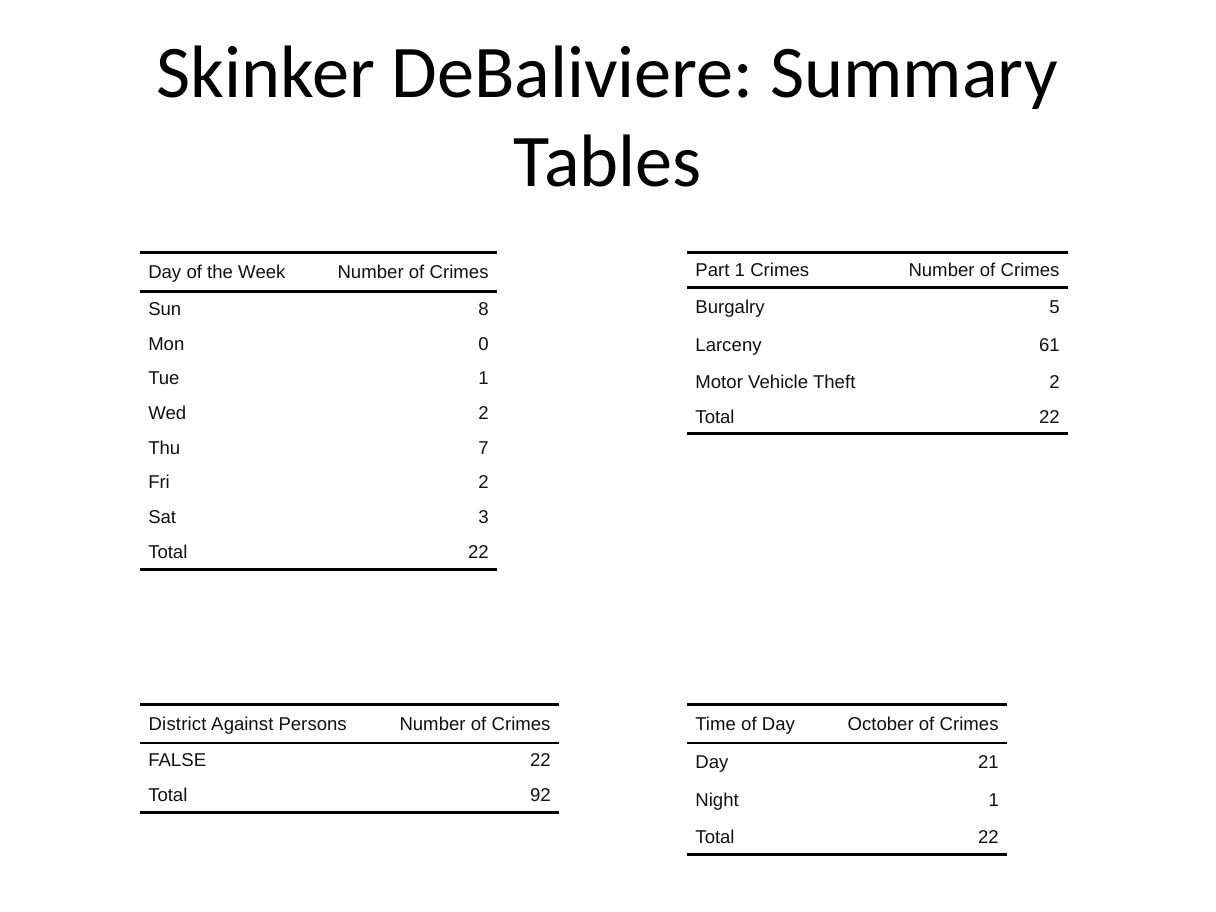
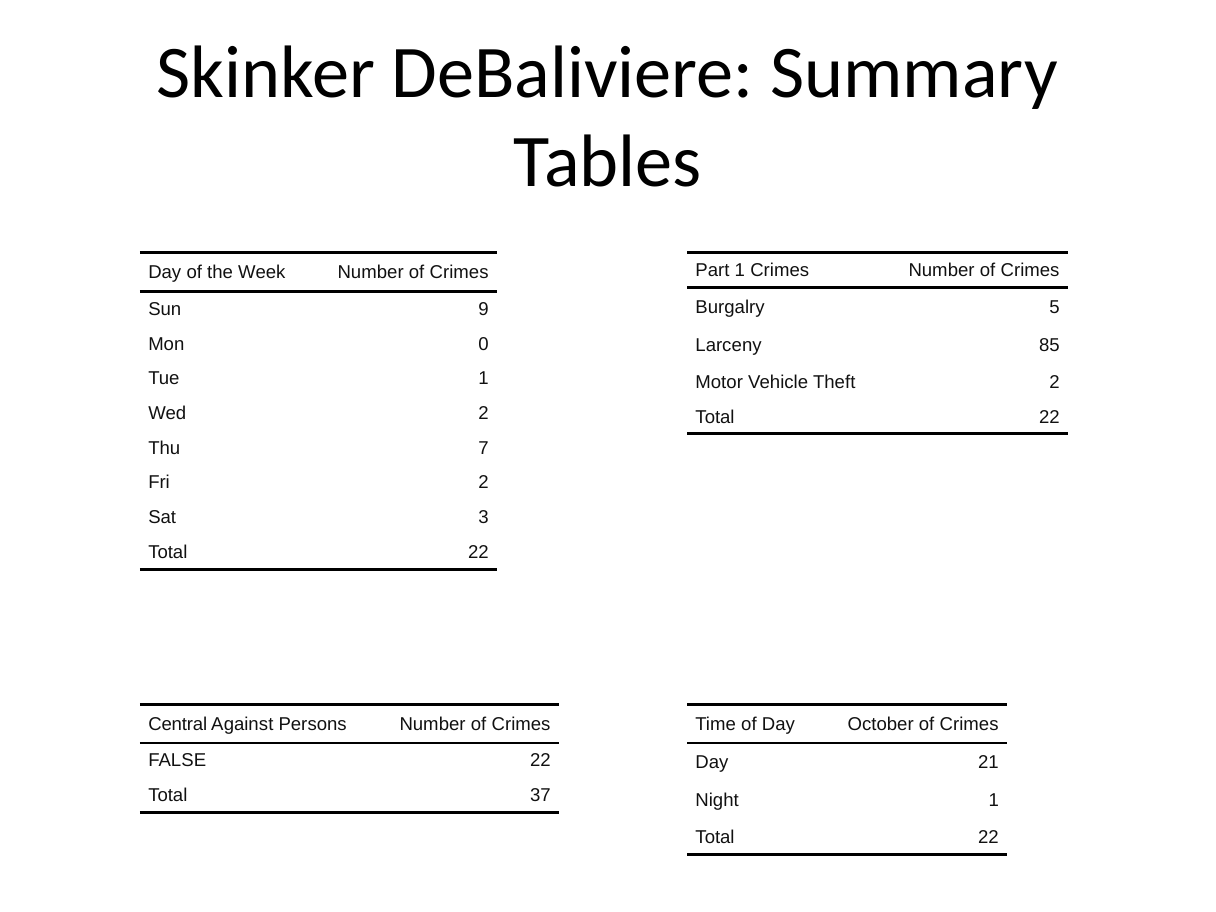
8: 8 -> 9
61: 61 -> 85
District: District -> Central
92: 92 -> 37
